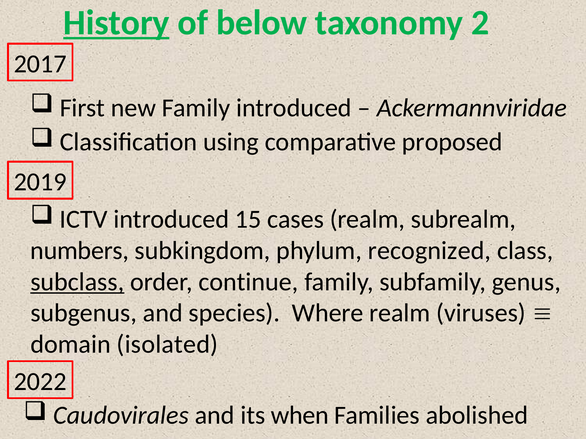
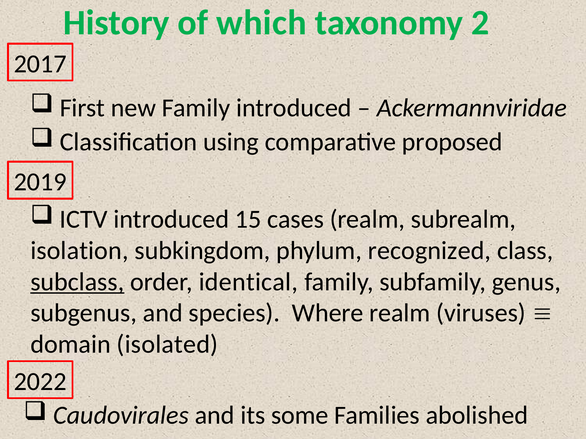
History underline: present -> none
below: below -> which
numbers: numbers -> isolation
continue: continue -> identical
when: when -> some
